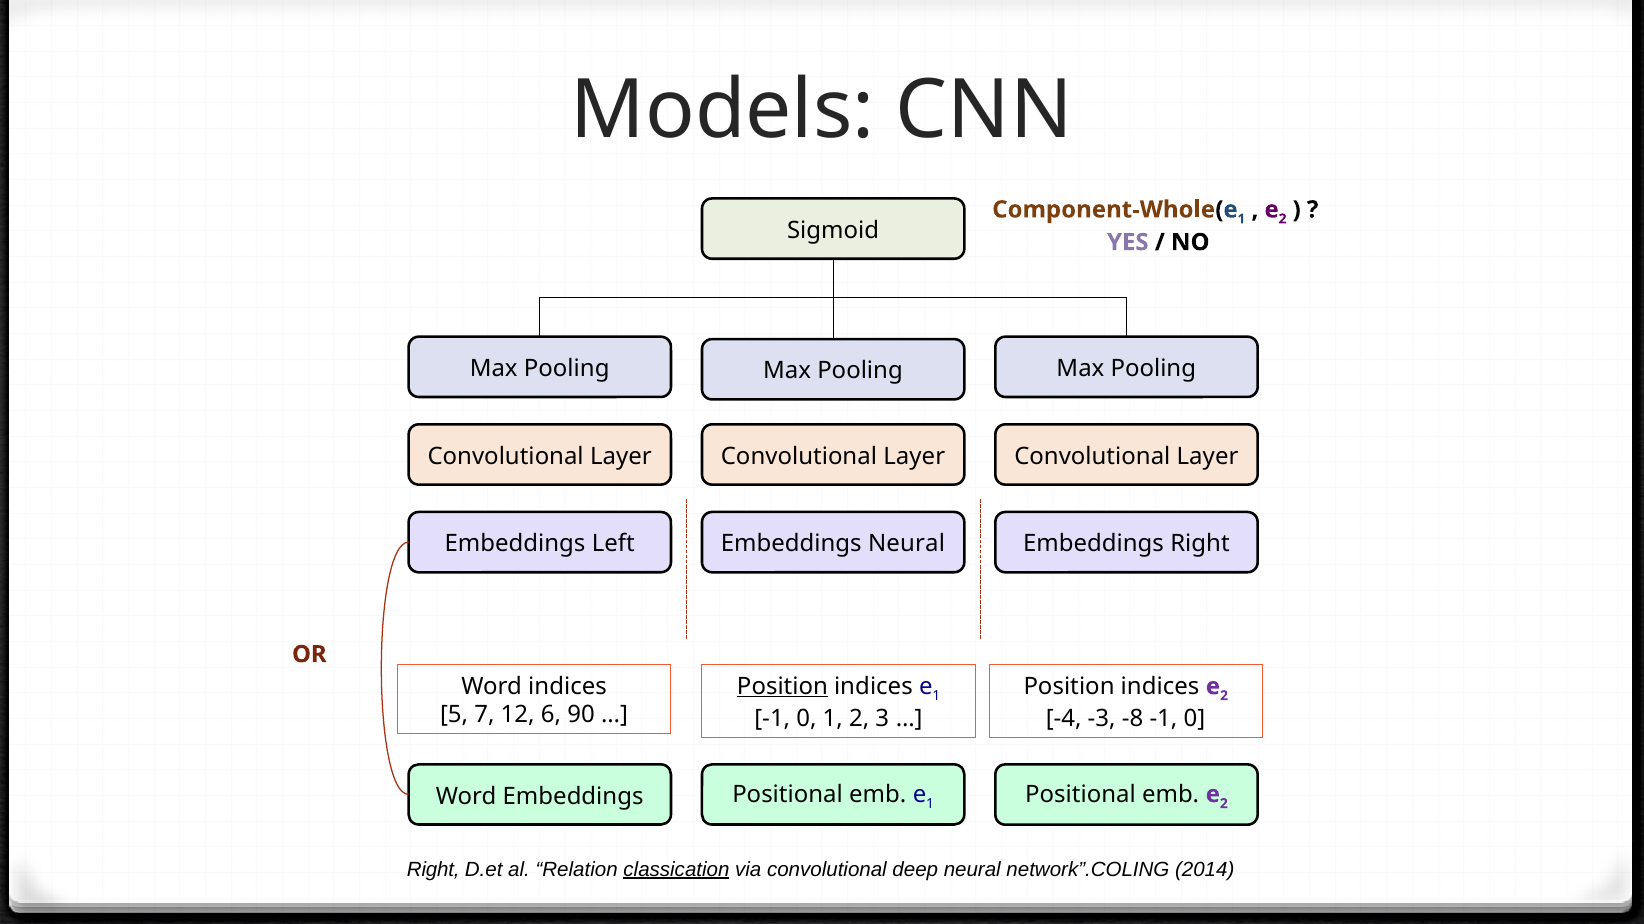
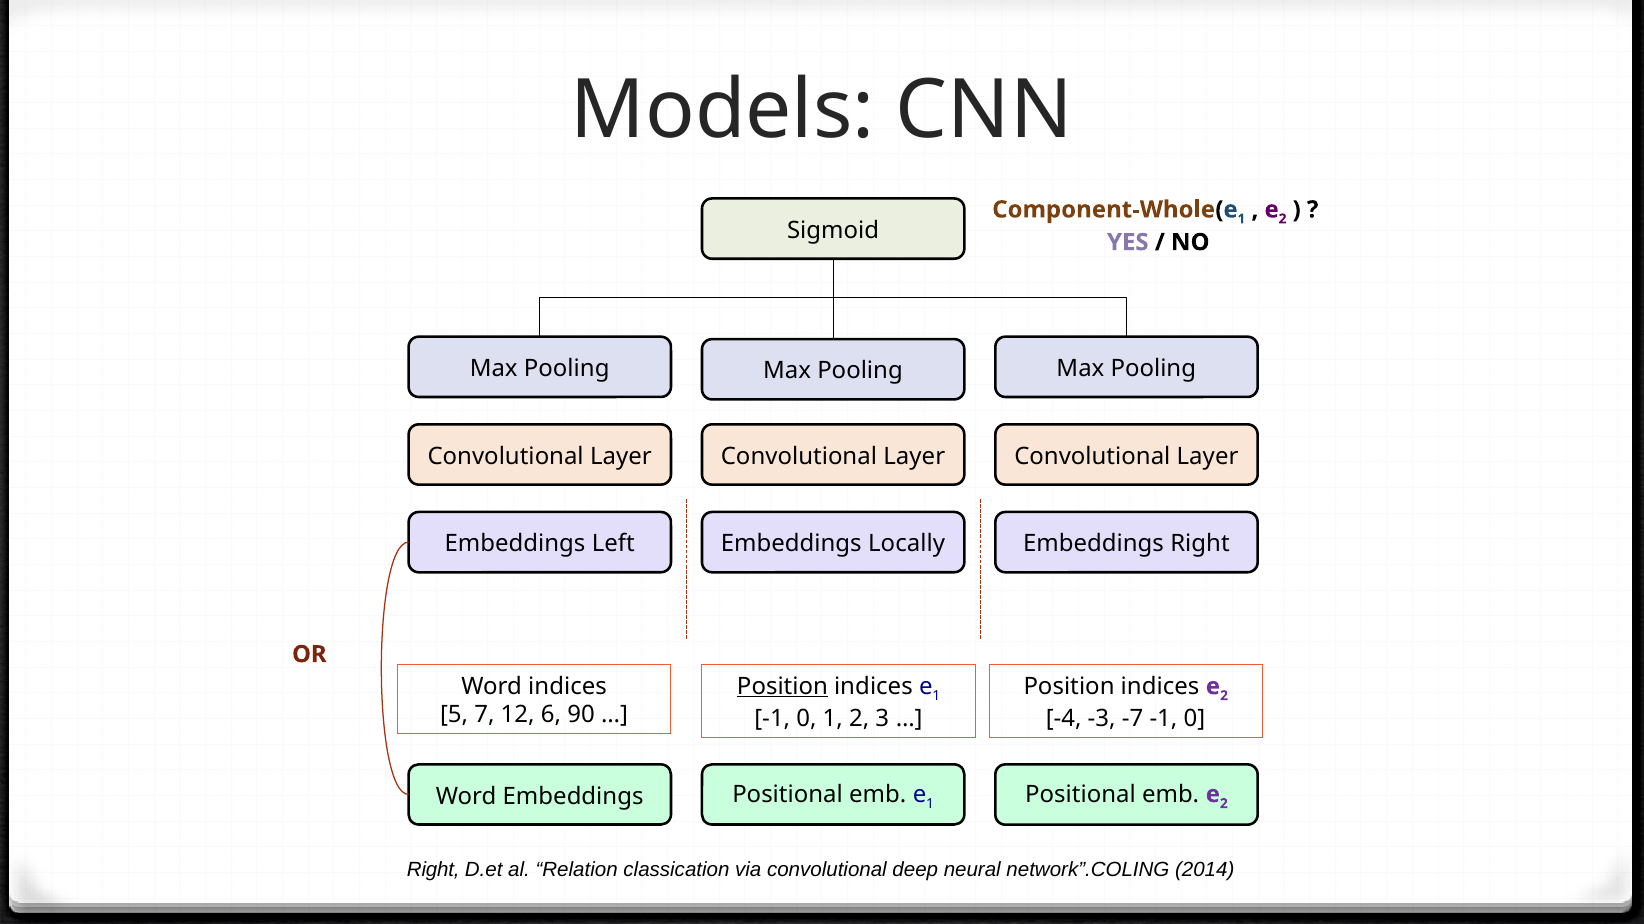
Embeddings Neural: Neural -> Locally
-8: -8 -> -7
classication underline: present -> none
